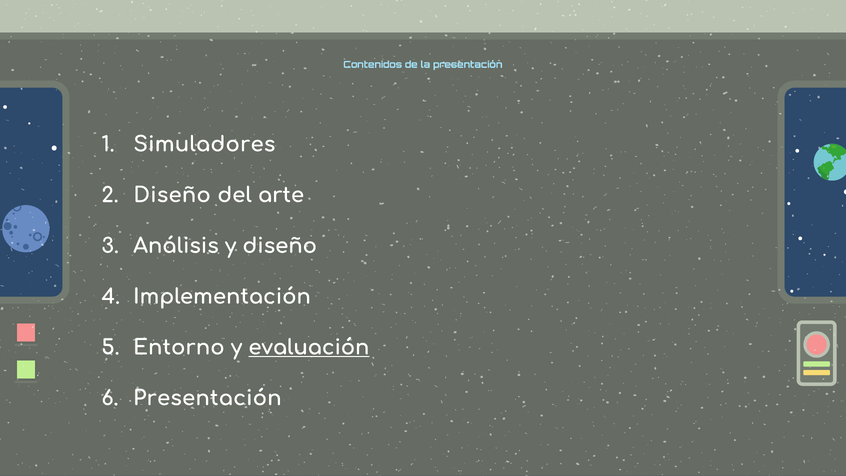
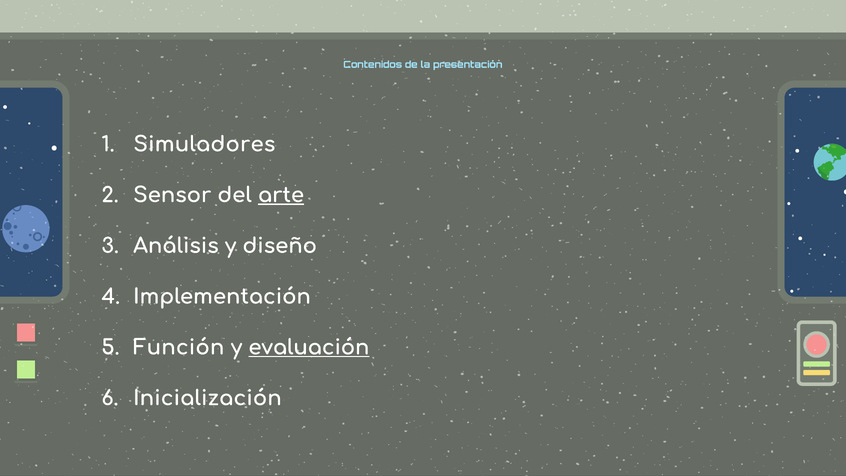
Diseño at (172, 195): Diseño -> Sensor
arte underline: none -> present
Entorno: Entorno -> Función
Presentación at (207, 398): Presentación -> Inicialización
